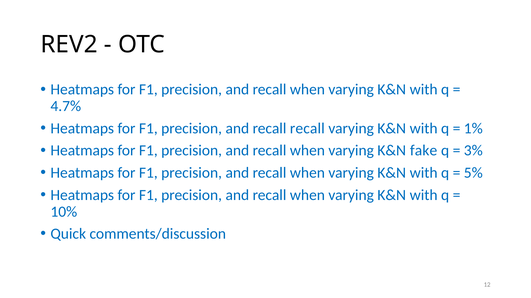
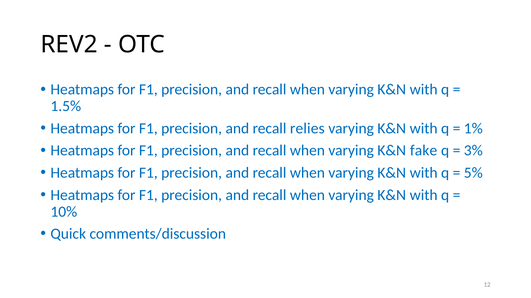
4.7%: 4.7% -> 1.5%
recall recall: recall -> relies
